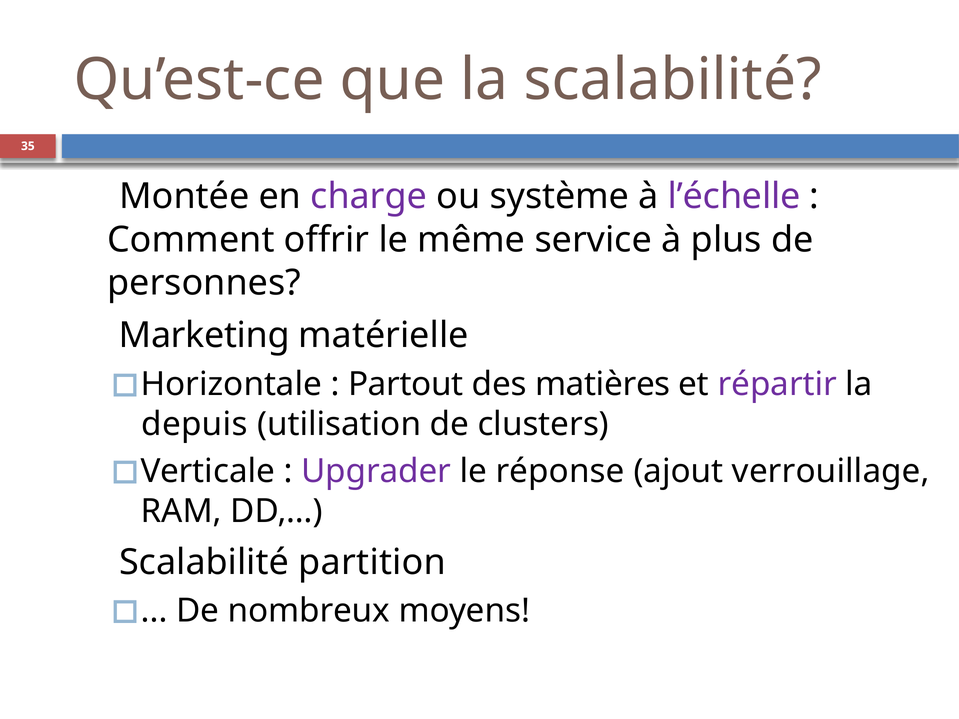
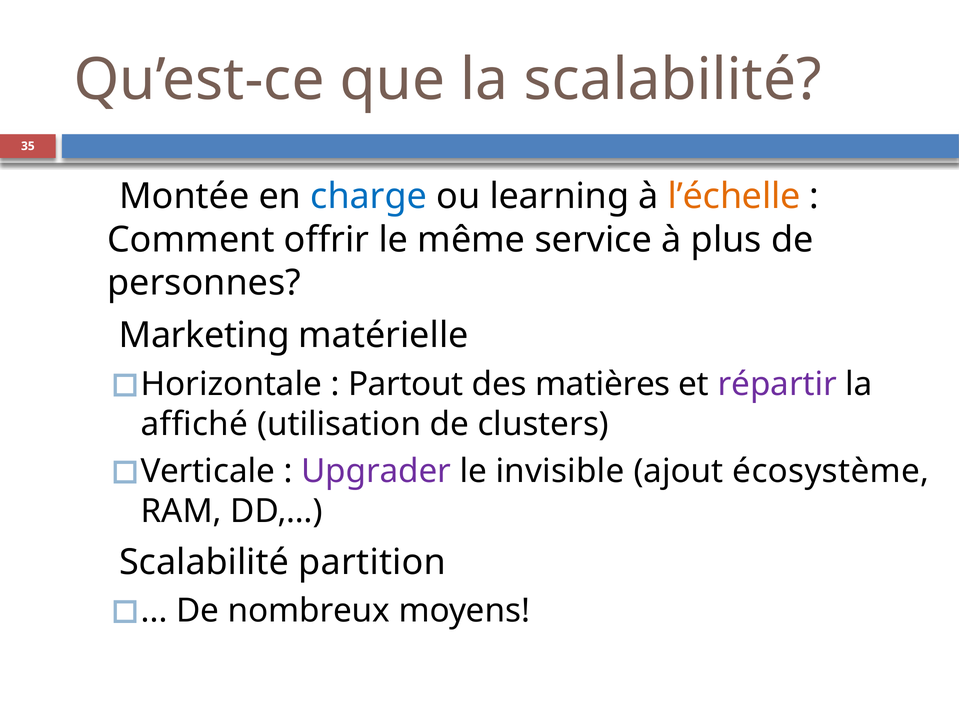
charge colour: purple -> blue
système: système -> learning
l’échelle colour: purple -> orange
depuis: depuis -> affiché
réponse: réponse -> invisible
verrouillage: verrouillage -> écosystème
